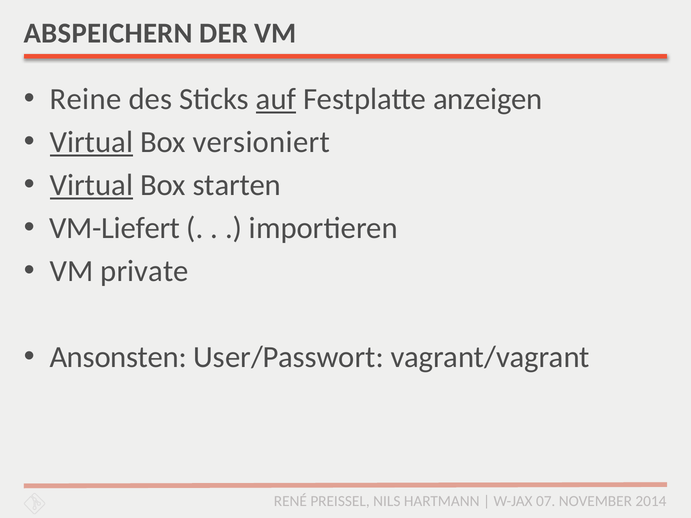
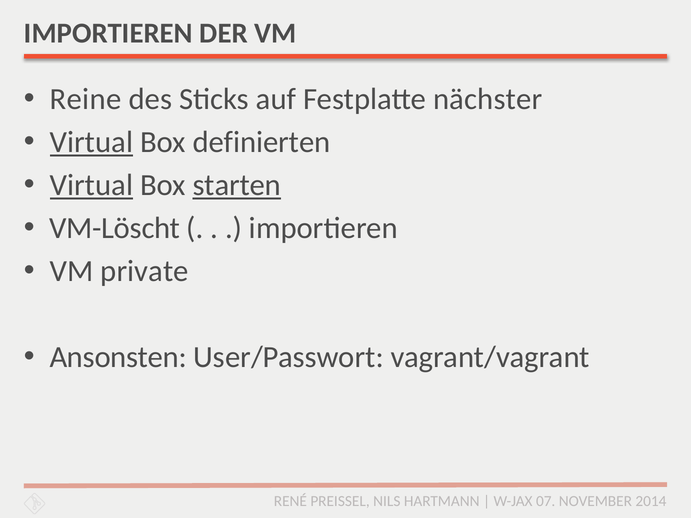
ABSPEICHERN at (108, 33): ABSPEICHERN -> IMPORTIEREN
auf underline: present -> none
anzeigen: anzeigen -> nächster
versioniert: versioniert -> definierten
starten underline: none -> present
VM-Liefert: VM-Liefert -> VM-Löscht
